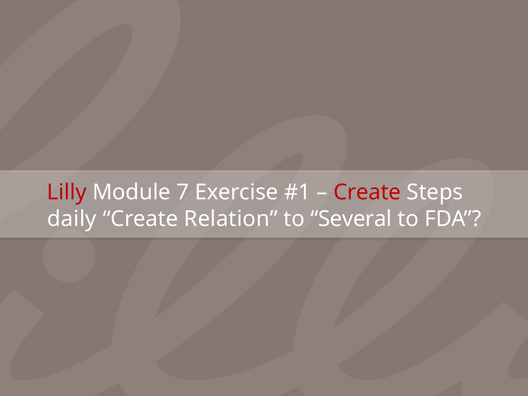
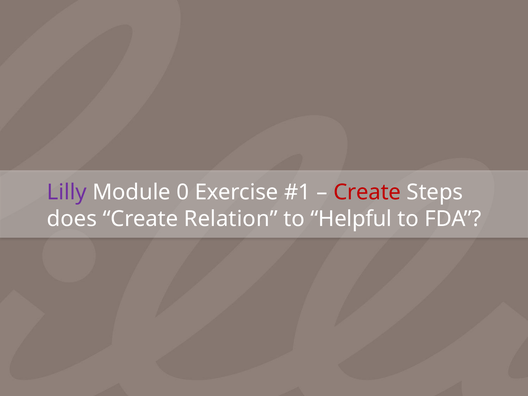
Lilly colour: red -> purple
7: 7 -> 0
daily: daily -> does
Several: Several -> Helpful
